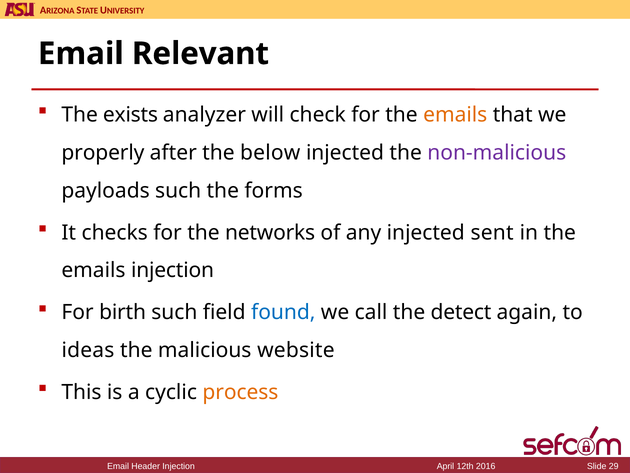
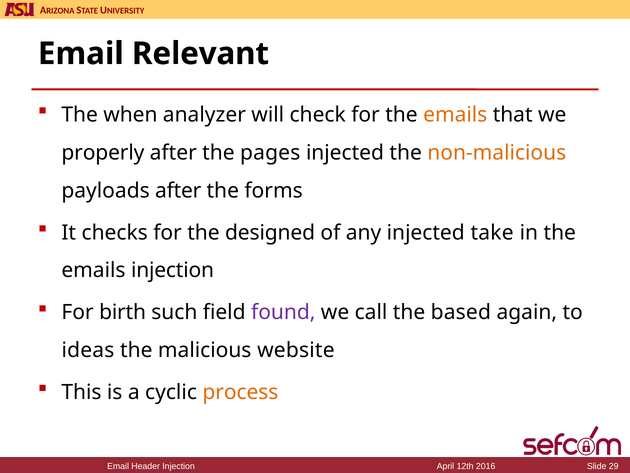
exists: exists -> when
below: below -> pages
non-malicious colour: purple -> orange
payloads such: such -> after
networks: networks -> designed
sent: sent -> take
found colour: blue -> purple
detect: detect -> based
